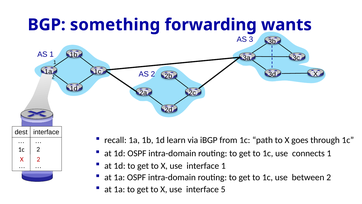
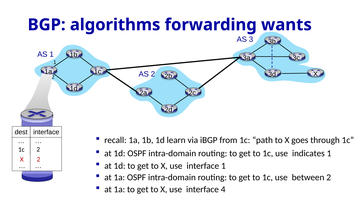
something: something -> algorithms
connects: connects -> indicates
5: 5 -> 4
